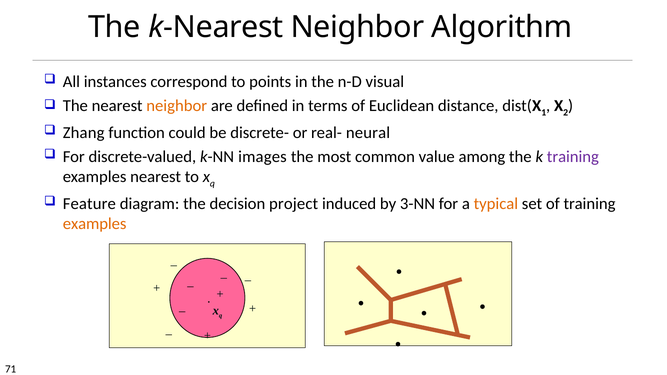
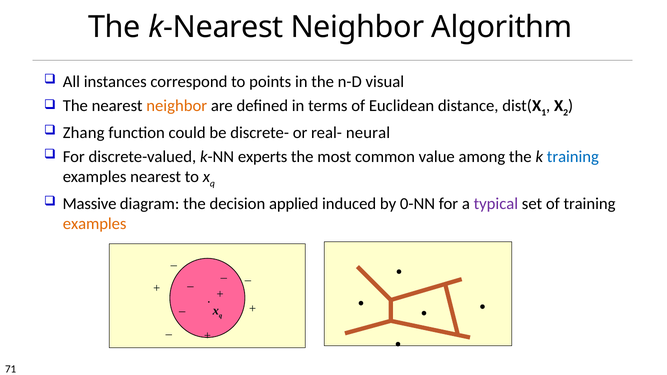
images: images -> experts
training at (573, 157) colour: purple -> blue
Feature: Feature -> Massive
project: project -> applied
3-NN: 3-NN -> 0-NN
typical colour: orange -> purple
